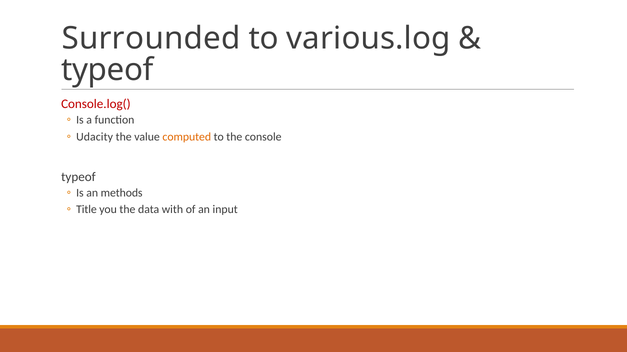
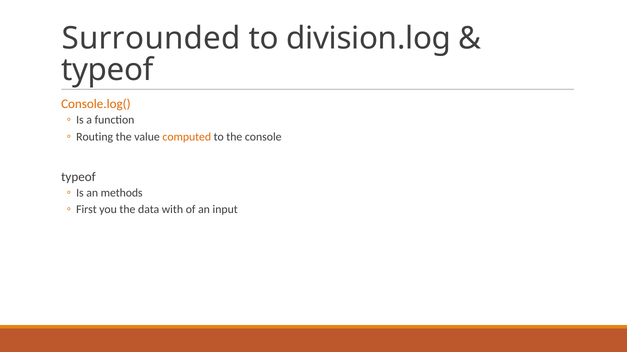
various.log: various.log -> division.log
Console.log( colour: red -> orange
Udacity: Udacity -> Routing
Title: Title -> First
